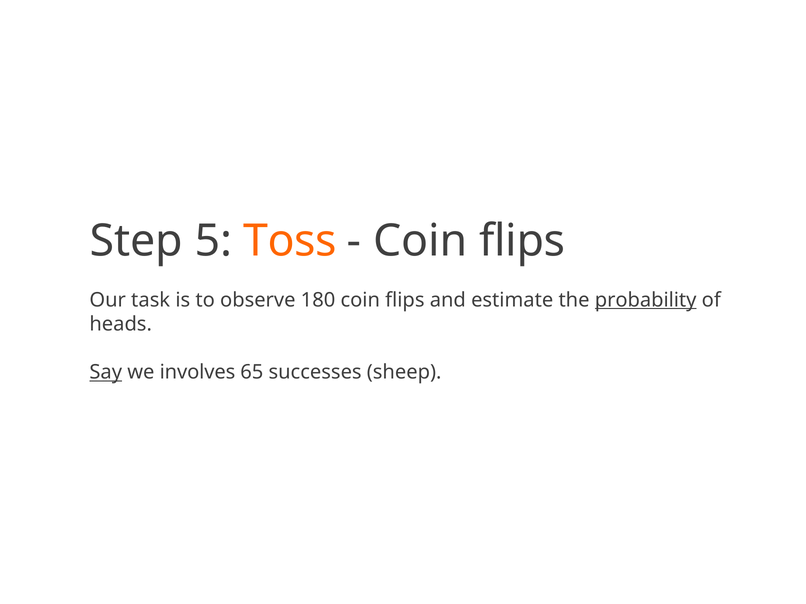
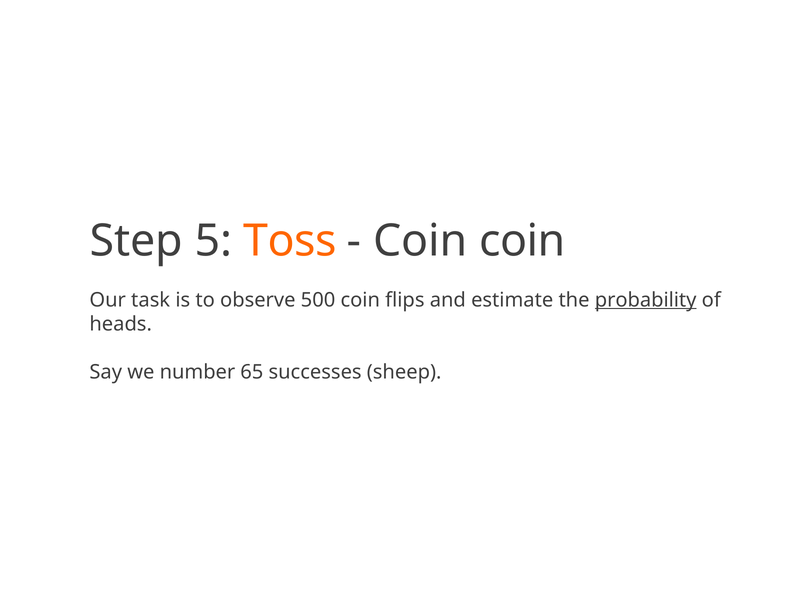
flips at (522, 241): flips -> coin
180: 180 -> 500
Say underline: present -> none
involves: involves -> number
